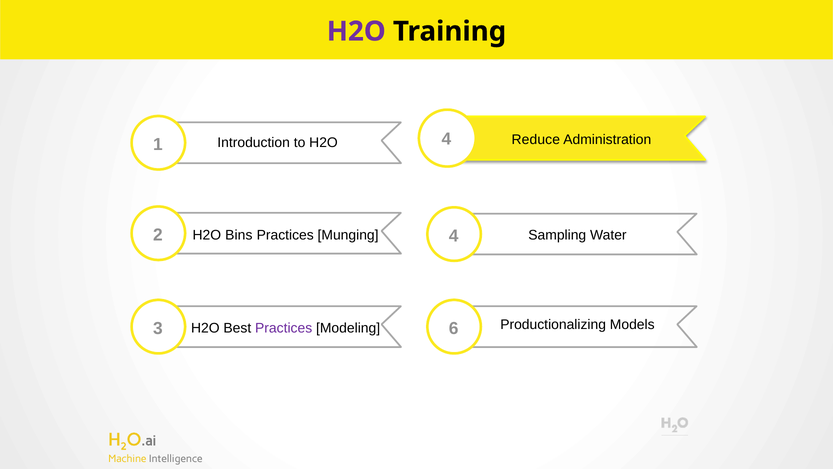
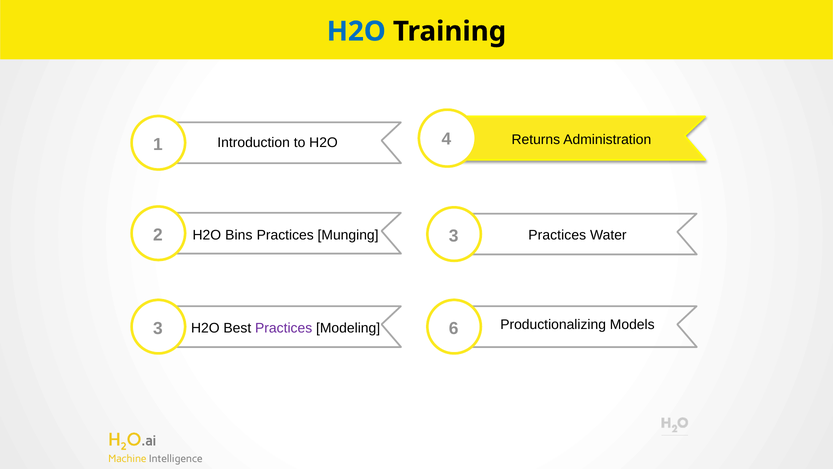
H2O at (356, 31) colour: purple -> blue
Reduce: Reduce -> Returns
2 4: 4 -> 3
Munging Sampling: Sampling -> Practices
